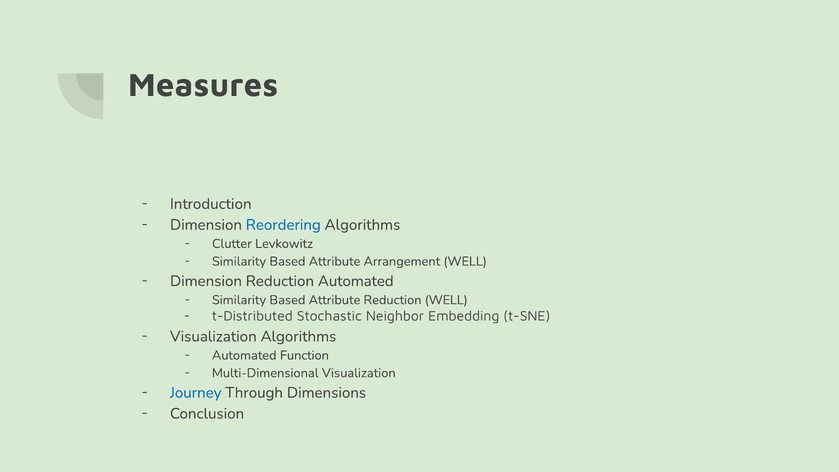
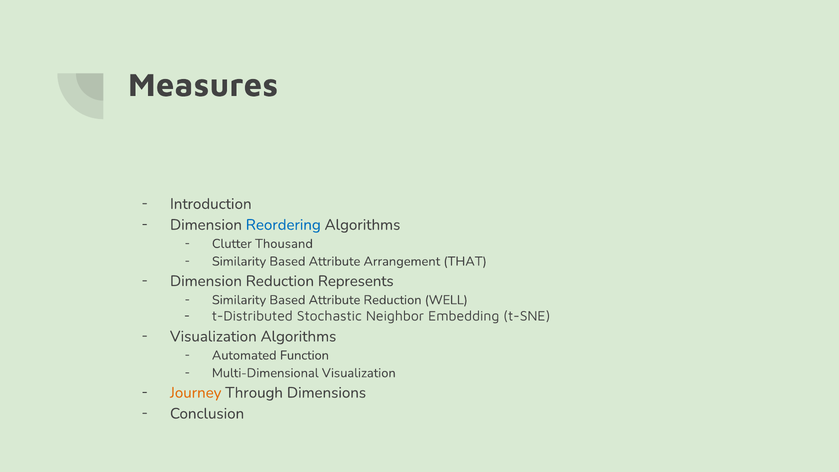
Levkowitz: Levkowitz -> Thousand
Arrangement WELL: WELL -> THAT
Reduction Automated: Automated -> Represents
Journey colour: blue -> orange
